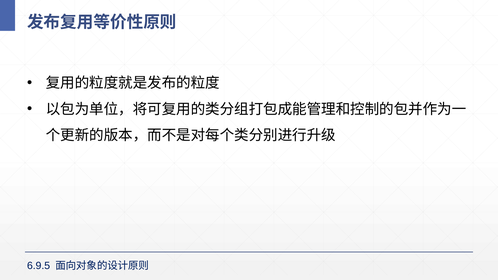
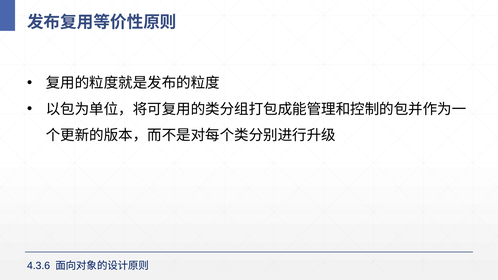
6.9.5: 6.9.5 -> 4.3.6
